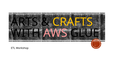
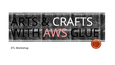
CRAFTS colour: yellow -> white
